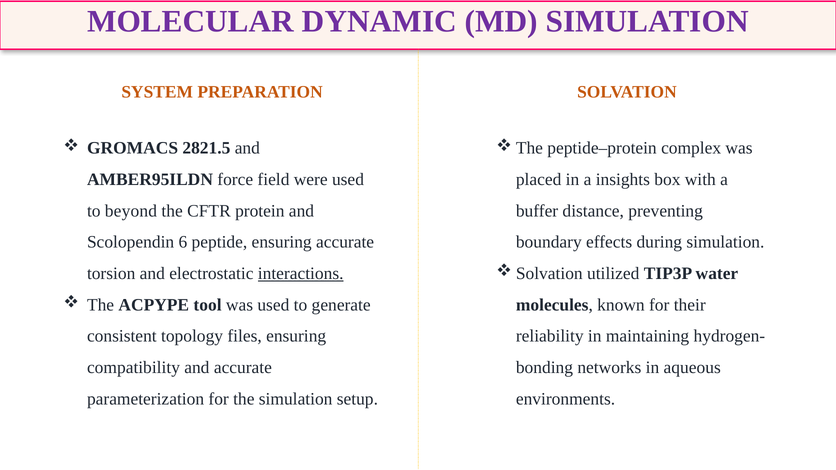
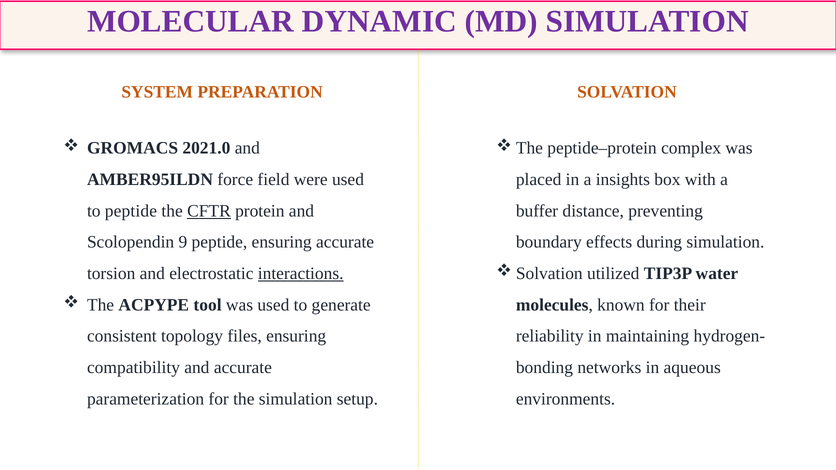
2821.5: 2821.5 -> 2021.0
to beyond: beyond -> peptide
CFTR underline: none -> present
6: 6 -> 9
